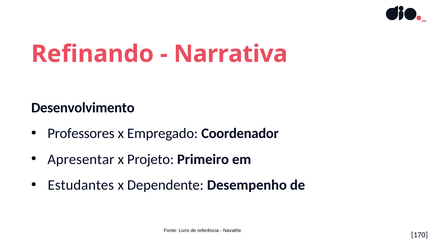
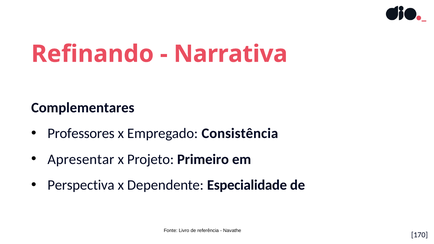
Desenvolvimento: Desenvolvimento -> Complementares
Coordenador: Coordenador -> Consistência
Estudantes: Estudantes -> Perspectiva
Desempenho: Desempenho -> Especialidade
